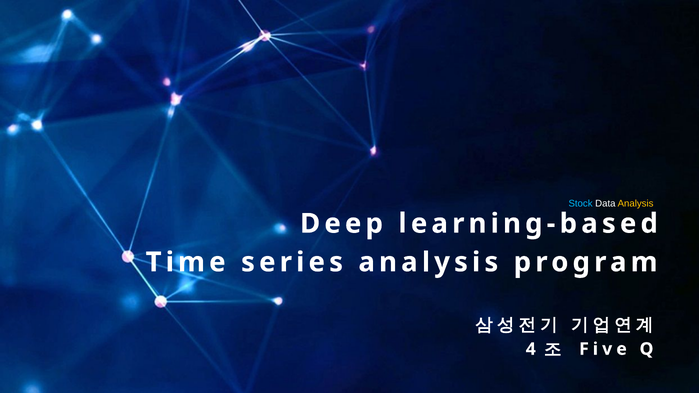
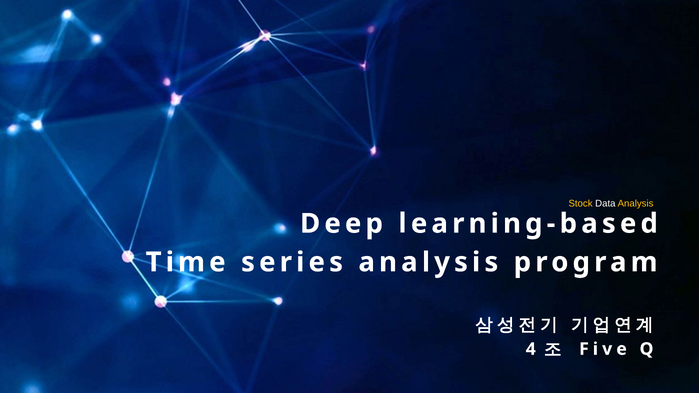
Stock colour: light blue -> yellow
